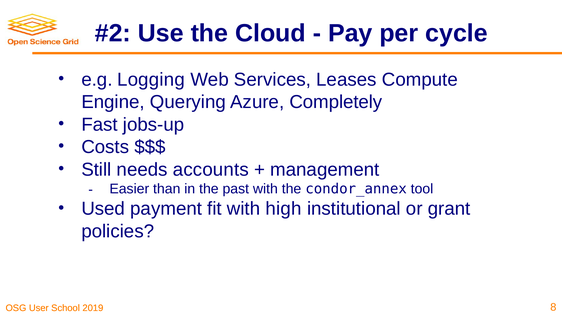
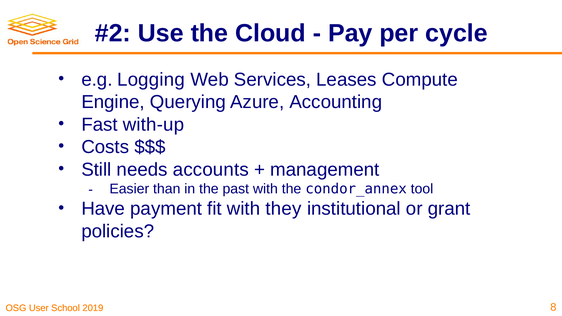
Completely: Completely -> Accounting
jobs-up: jobs-up -> with-up
Used: Used -> Have
high: high -> they
